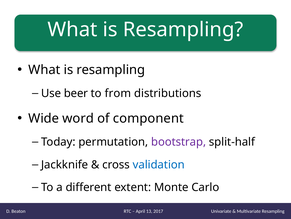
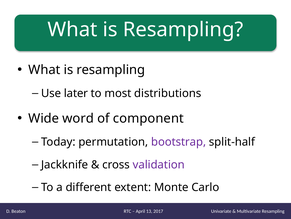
beer: beer -> later
from: from -> most
validation colour: blue -> purple
